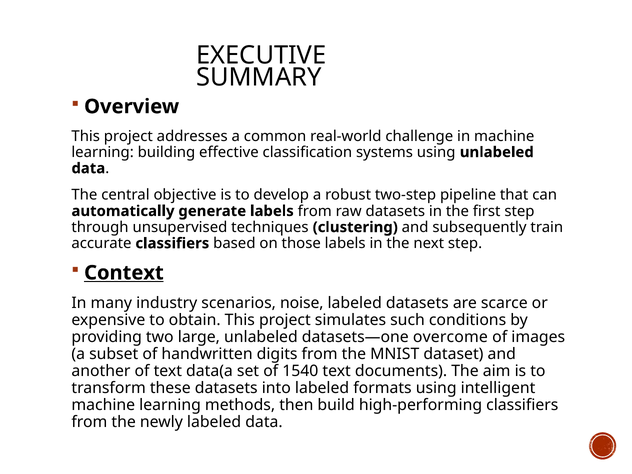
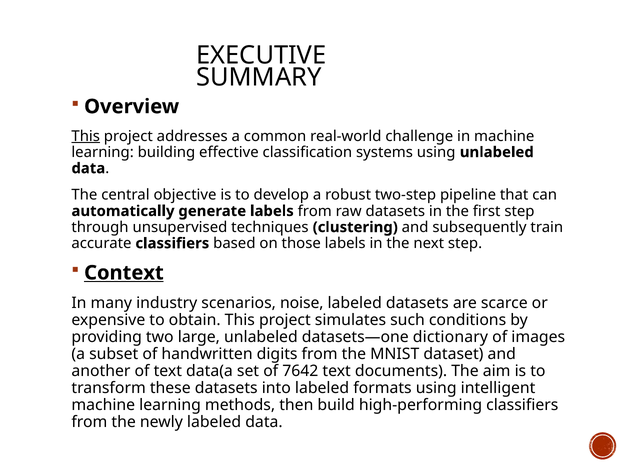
This at (86, 136) underline: none -> present
overcome: overcome -> dictionary
1540: 1540 -> 7642
